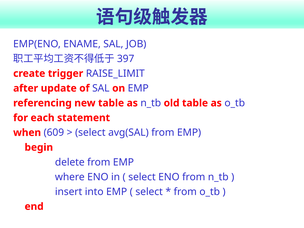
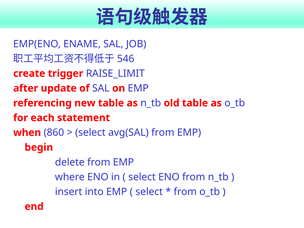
397: 397 -> 546
609: 609 -> 860
